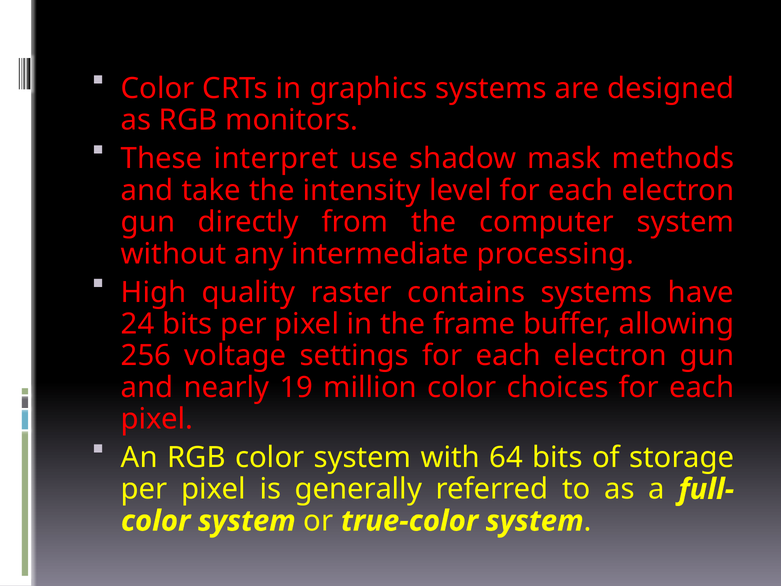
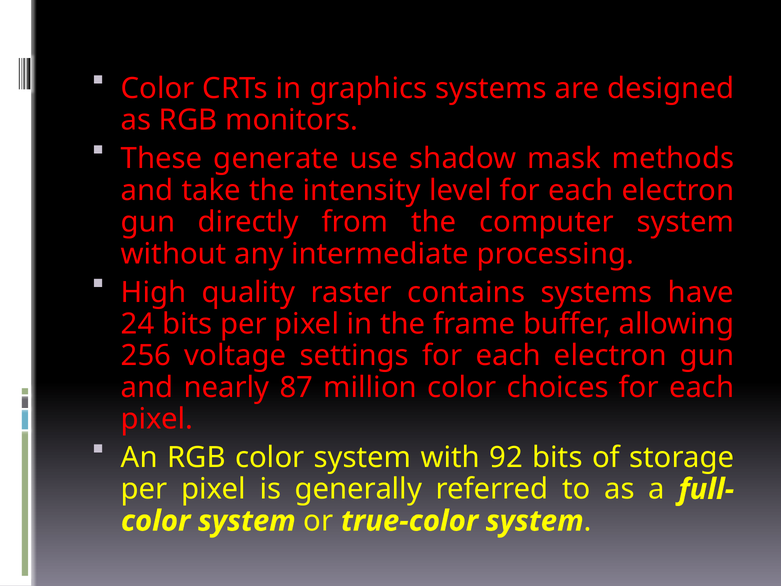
interpret: interpret -> generate
19: 19 -> 87
64: 64 -> 92
